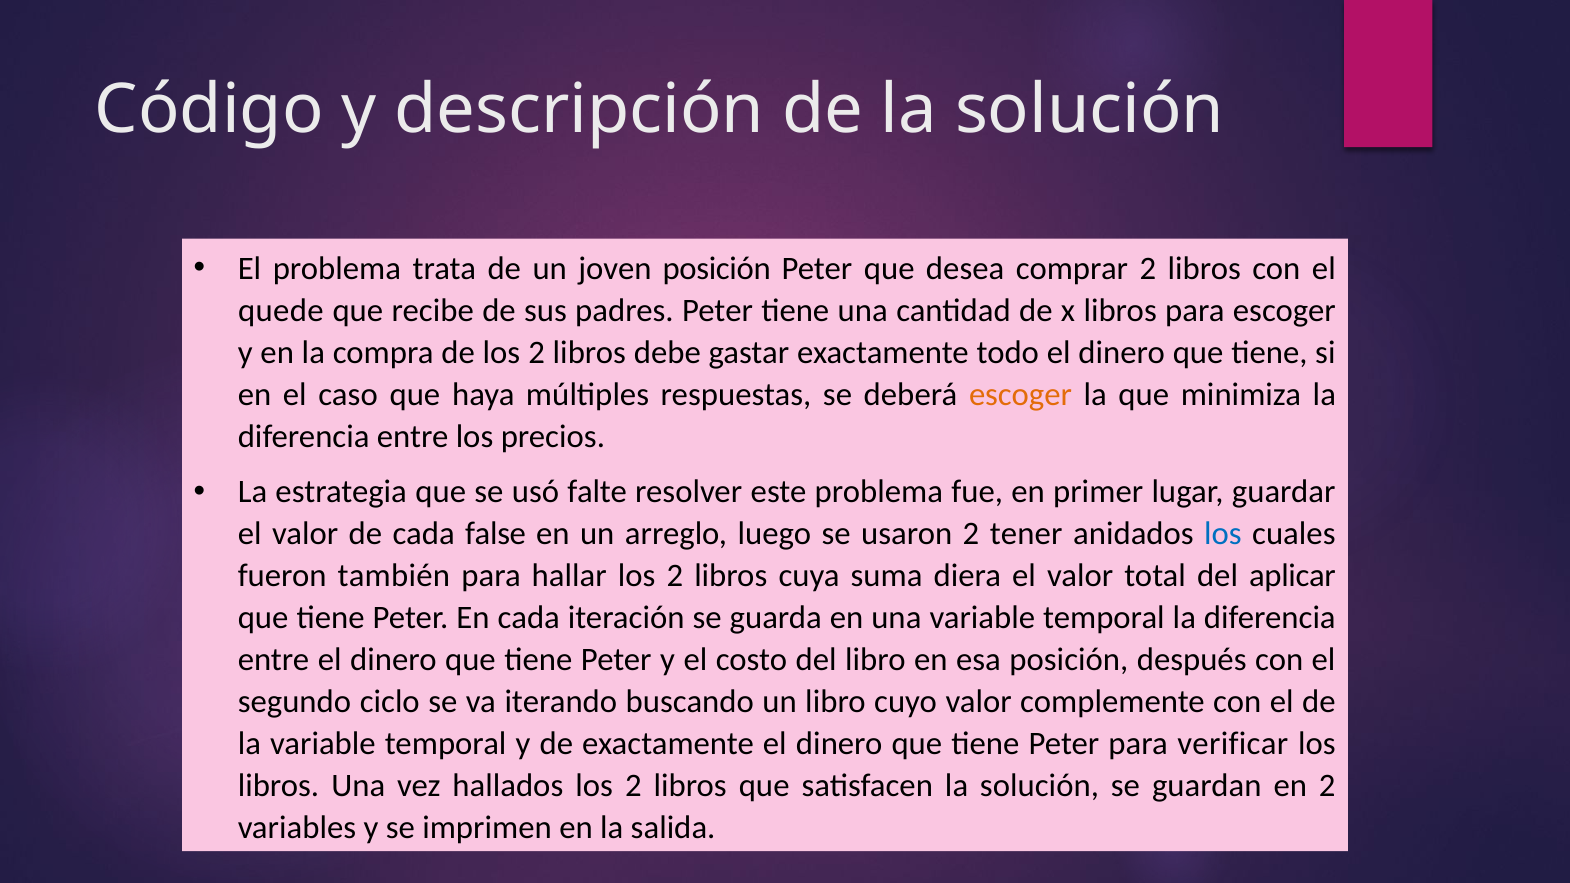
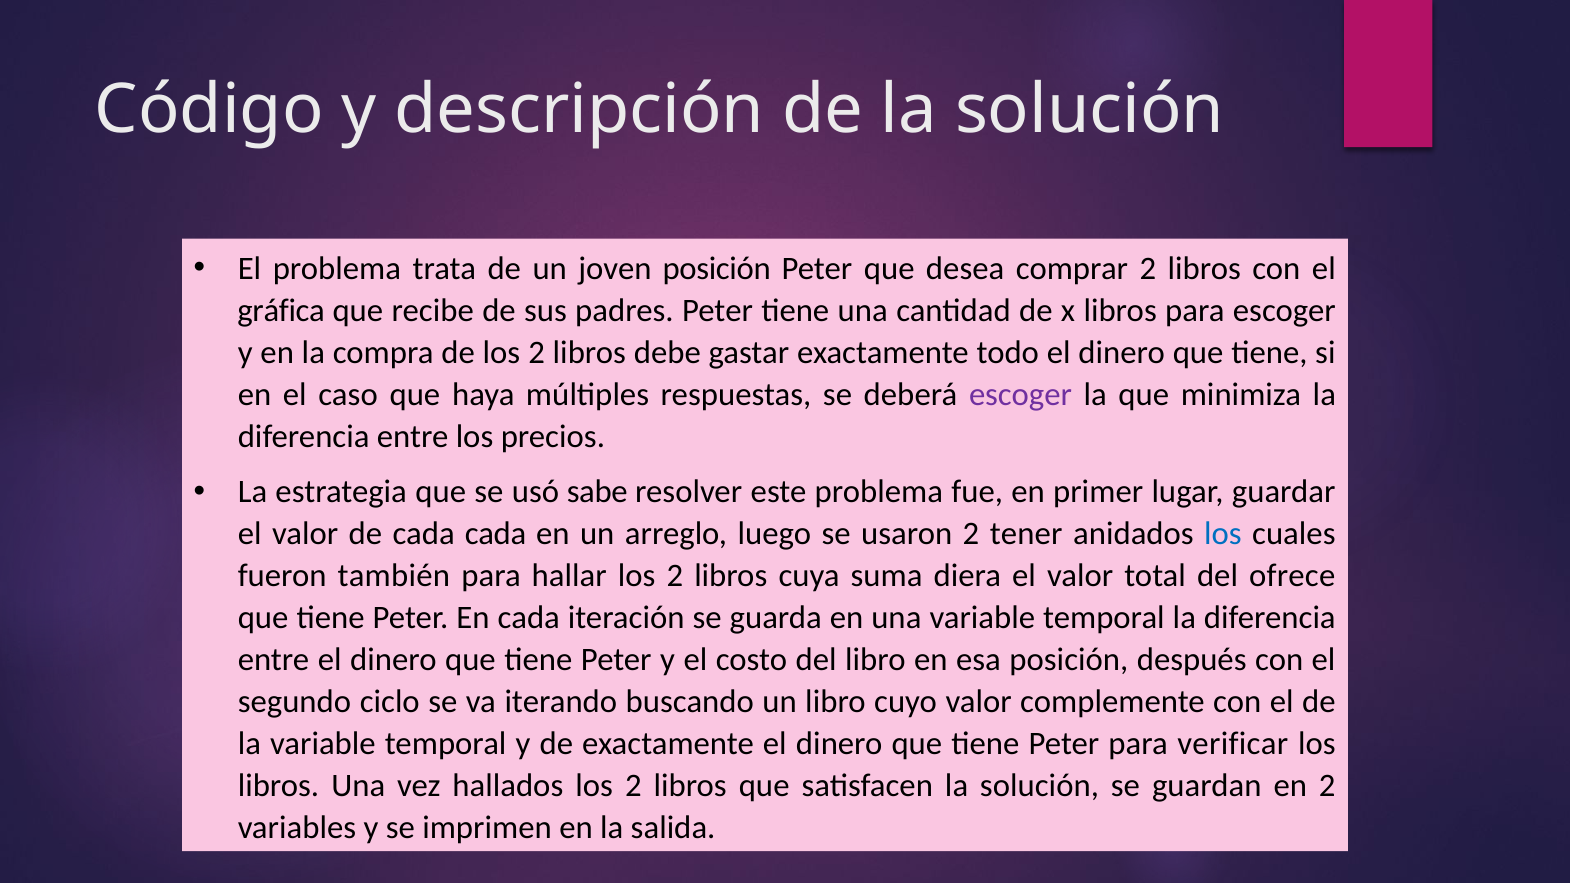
quede: quede -> gráfica
escoger at (1020, 395) colour: orange -> purple
falte: falte -> sabe
cada false: false -> cada
aplicar: aplicar -> ofrece
